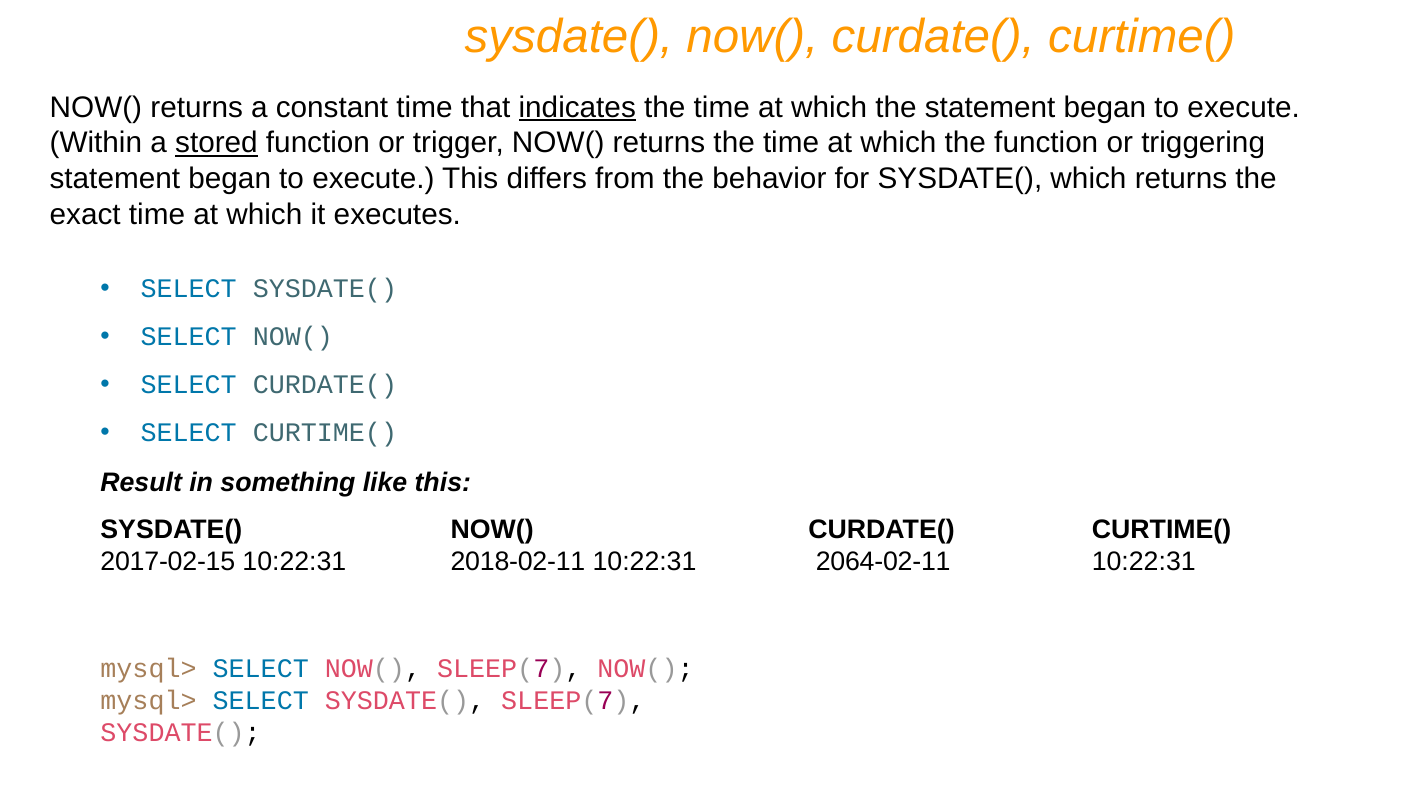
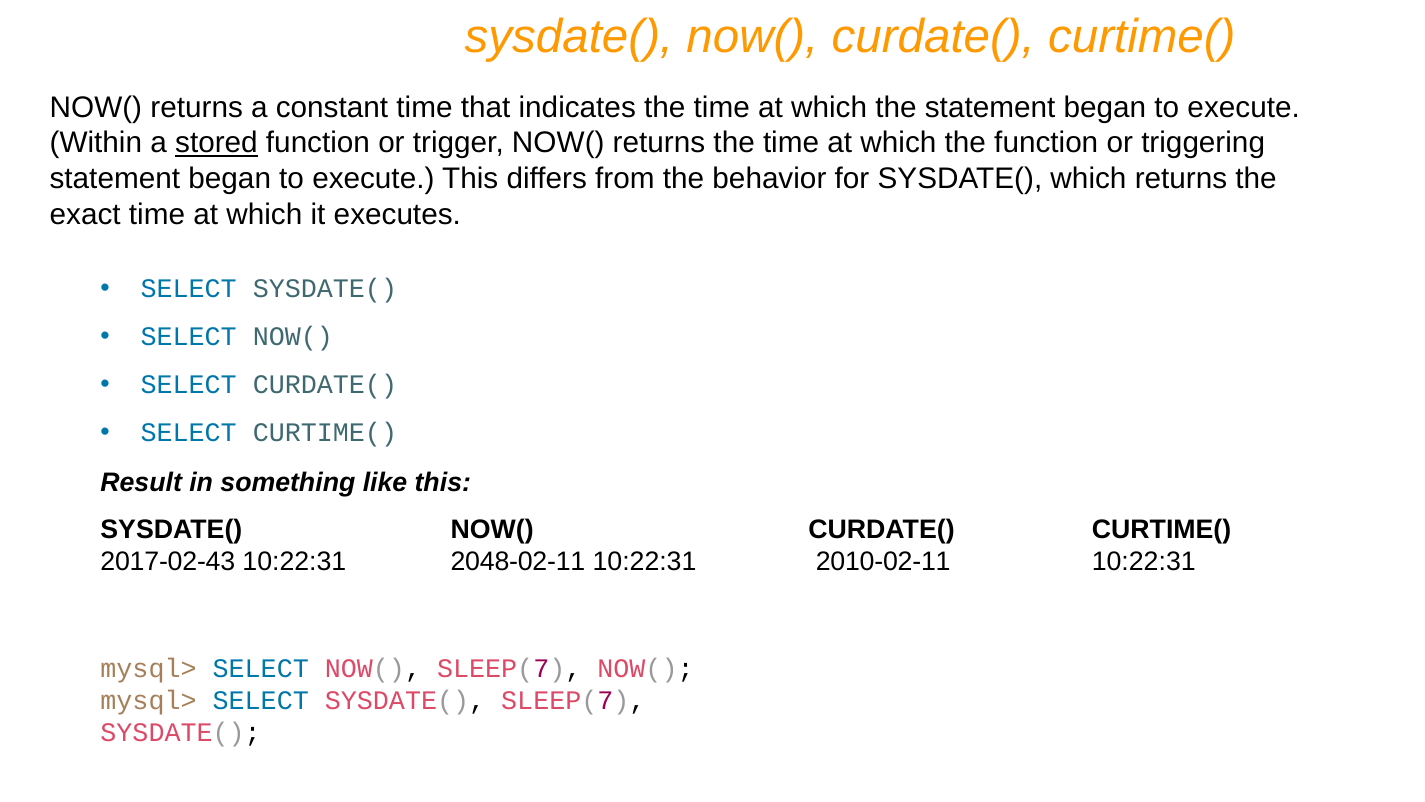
indicates underline: present -> none
2017-02-15: 2017-02-15 -> 2017-02-43
2018-02-11: 2018-02-11 -> 2048-02-11
2064-02-11: 2064-02-11 -> 2010-02-11
